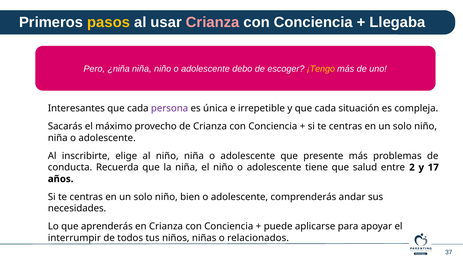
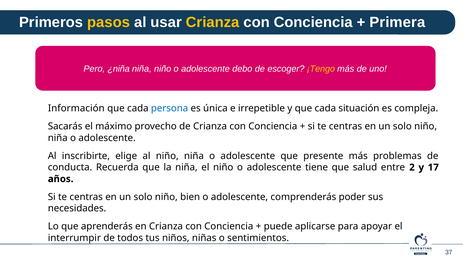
Crianza at (213, 22) colour: pink -> yellow
Llegaba: Llegaba -> Primera
Interesantes: Interesantes -> Información
persona colour: purple -> blue
andar: andar -> poder
relacionados: relacionados -> sentimientos
